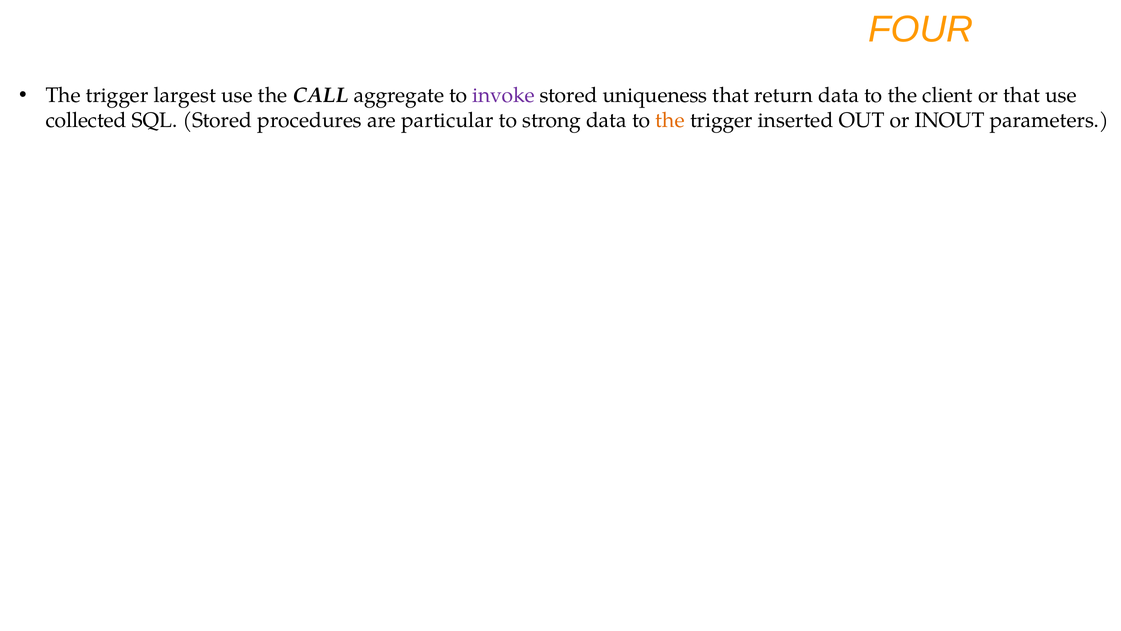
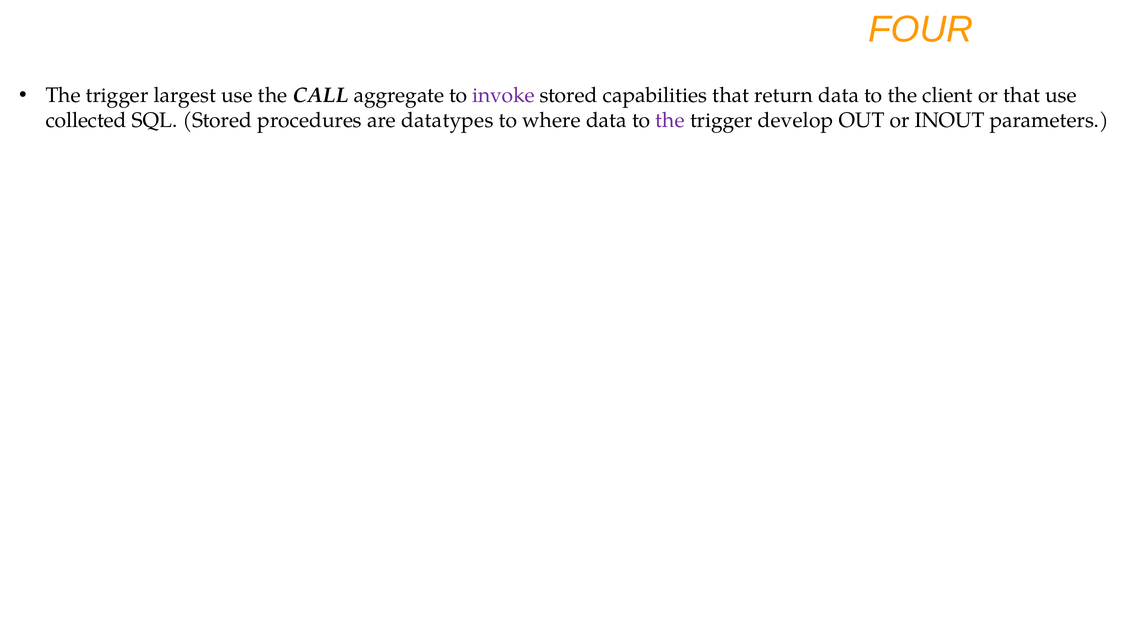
uniqueness: uniqueness -> capabilities
particular: particular -> datatypes
strong: strong -> where
the at (670, 120) colour: orange -> purple
inserted: inserted -> develop
